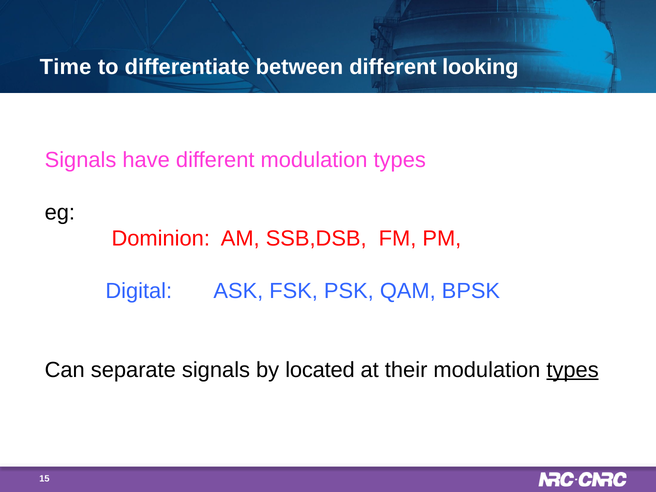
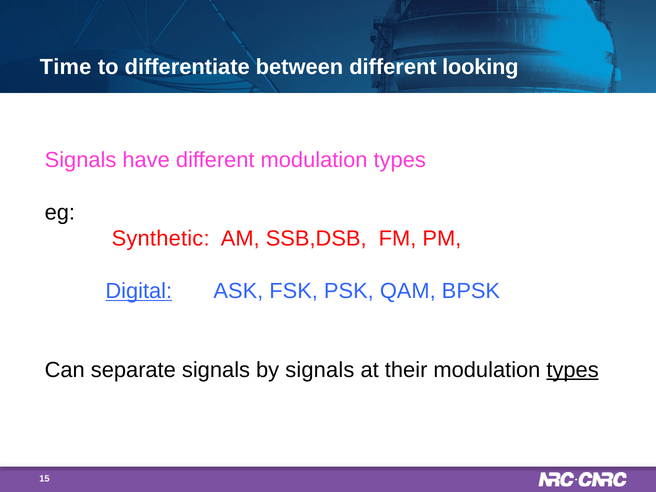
Dominion: Dominion -> Synthetic
Digital underline: none -> present
by located: located -> signals
